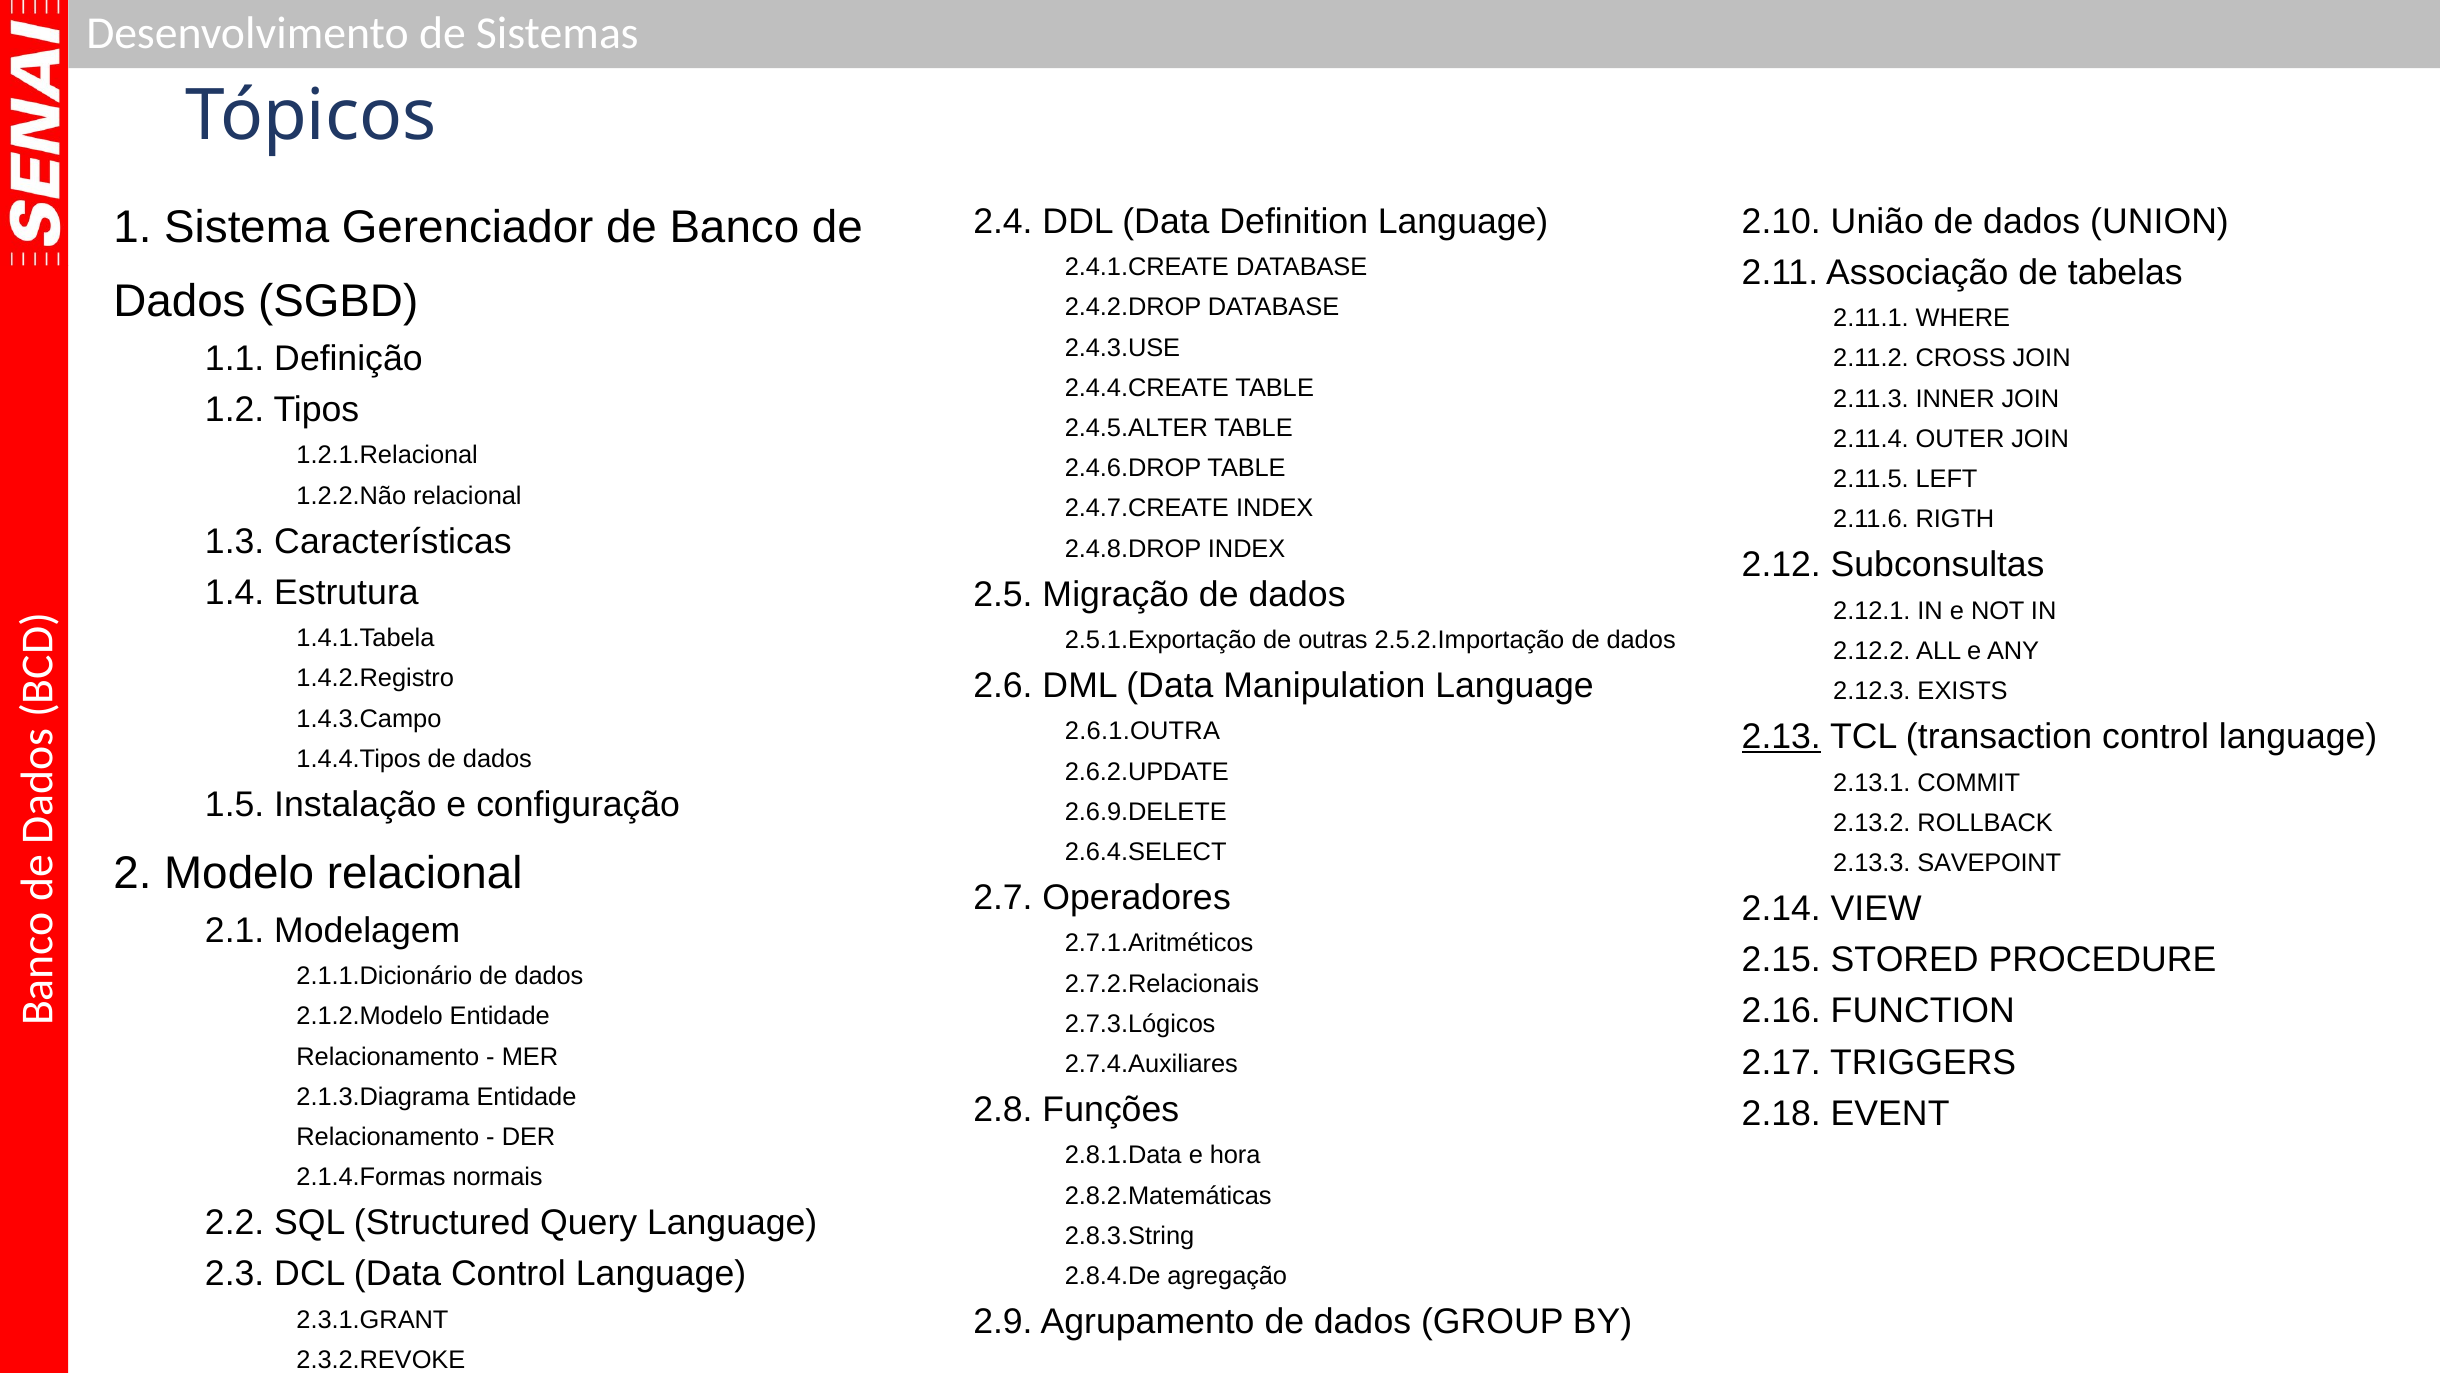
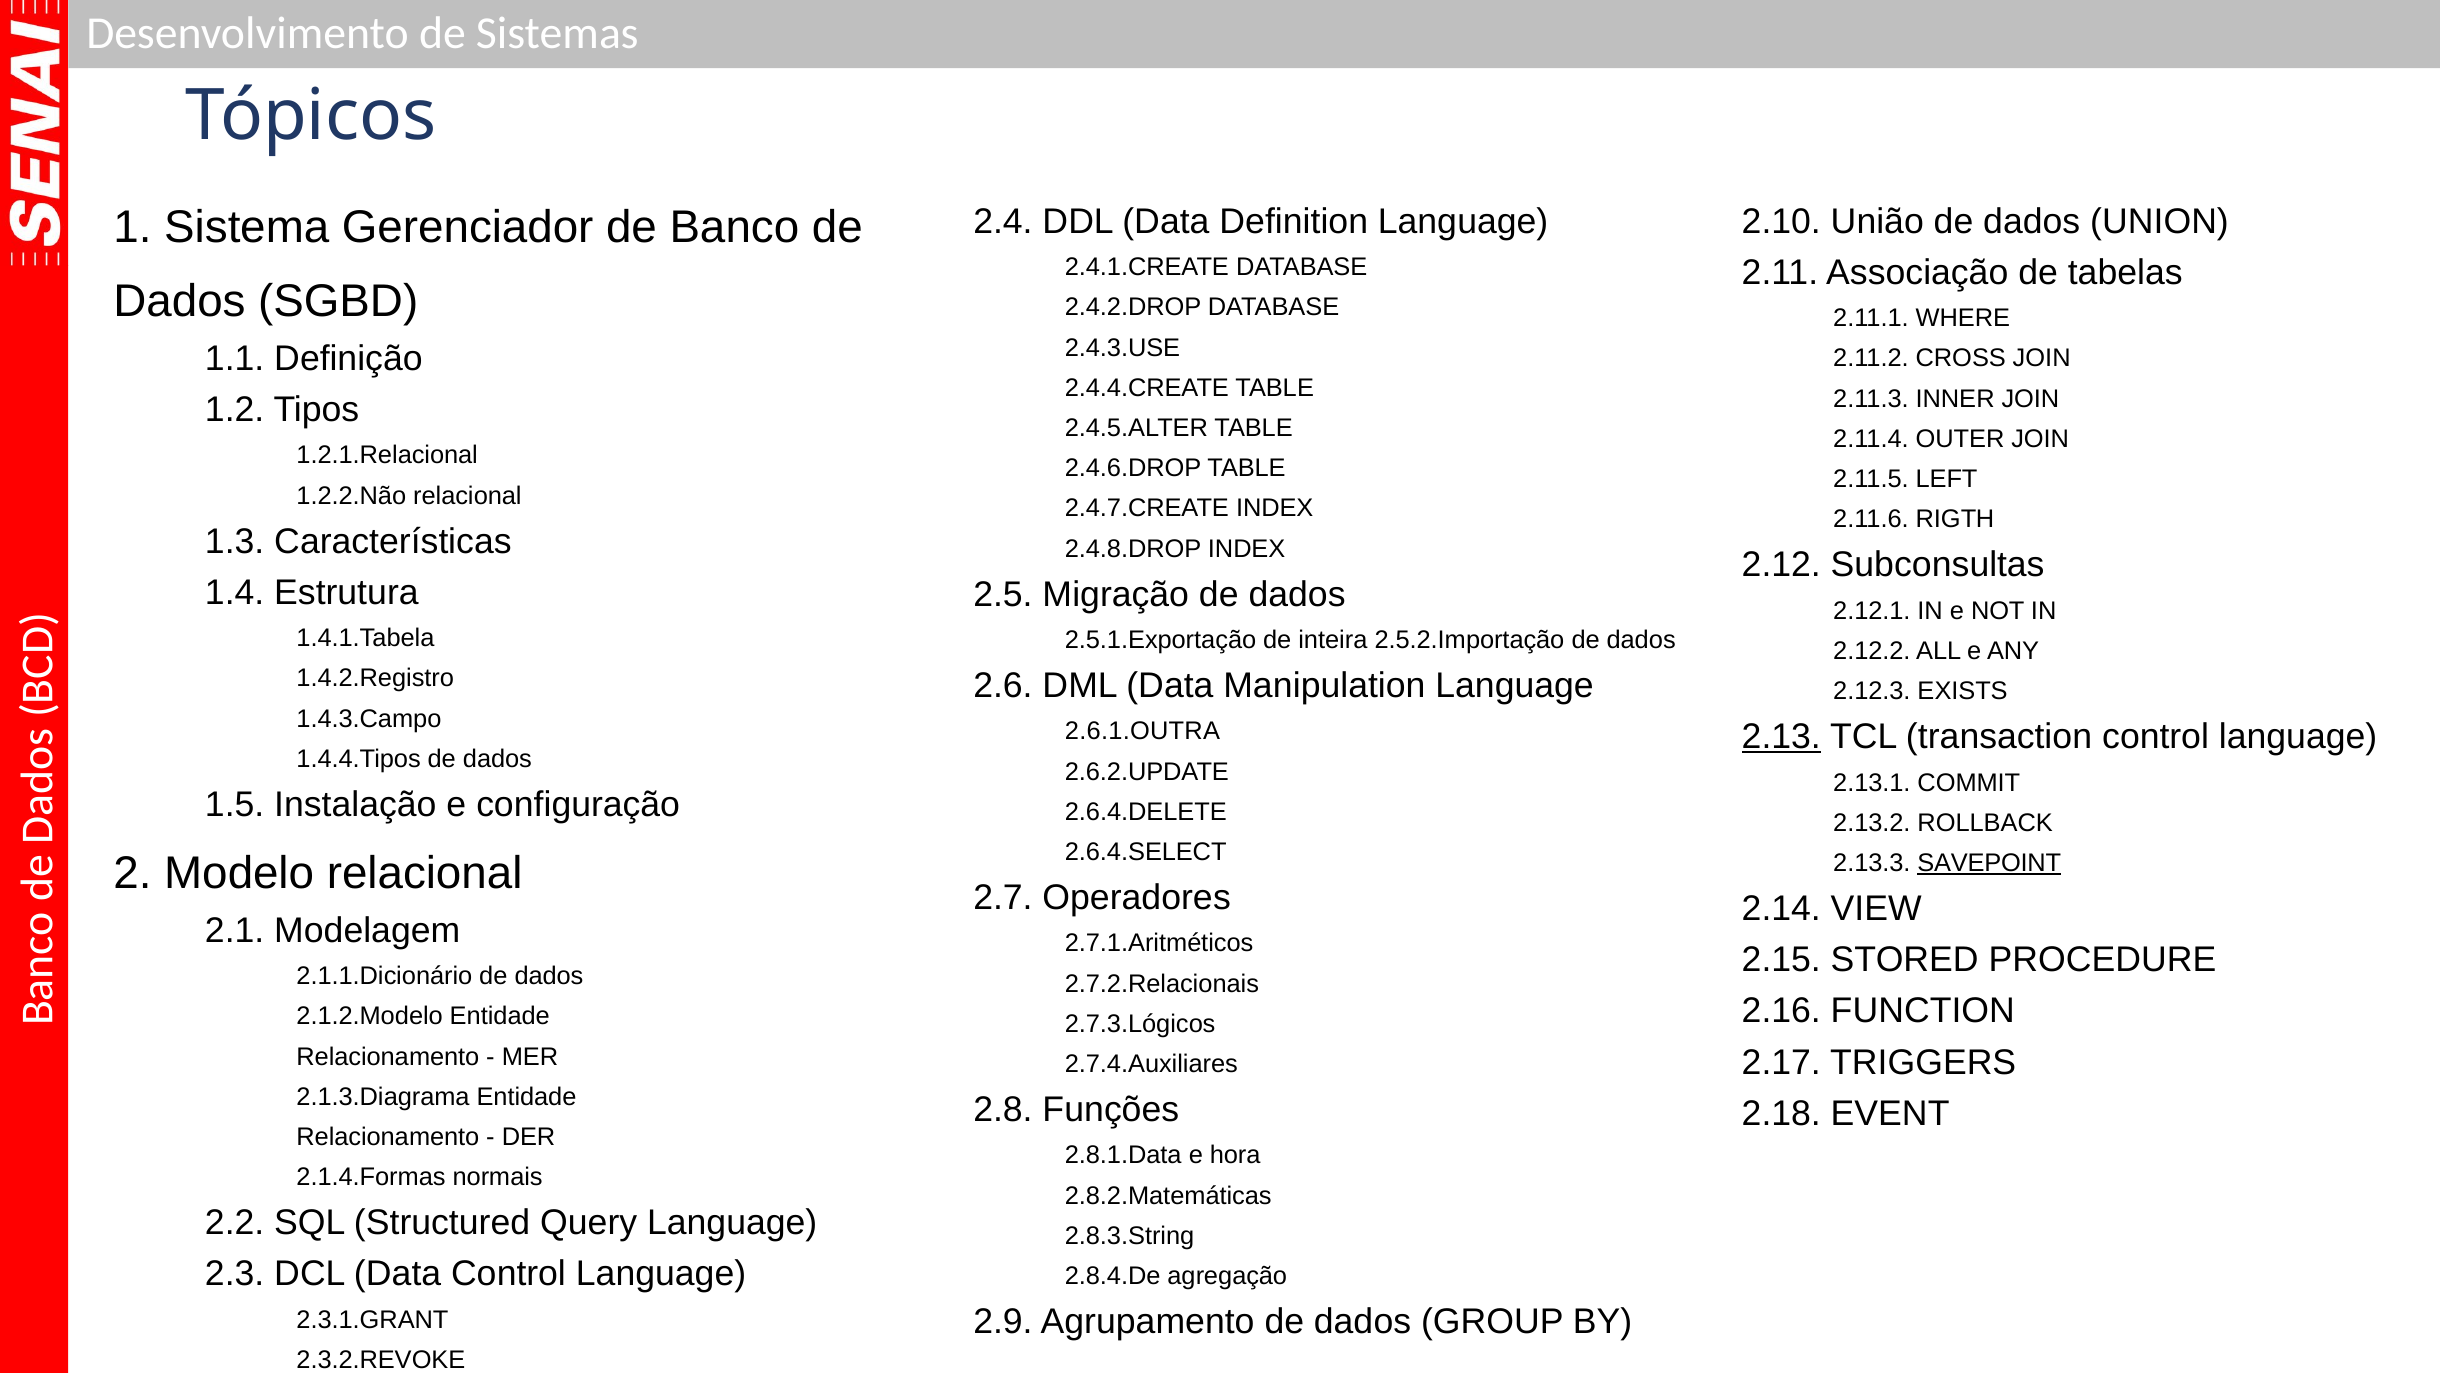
outras: outras -> inteira
2.6.9.DELETE: 2.6.9.DELETE -> 2.6.4.DELETE
SAVEPOINT underline: none -> present
